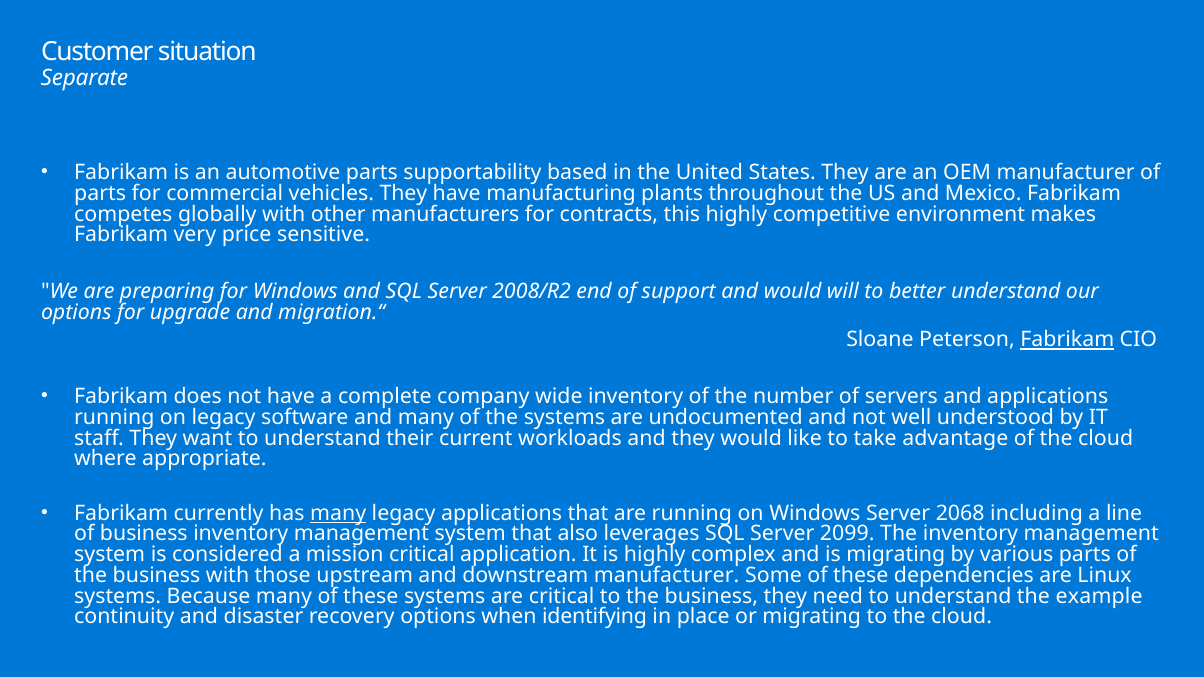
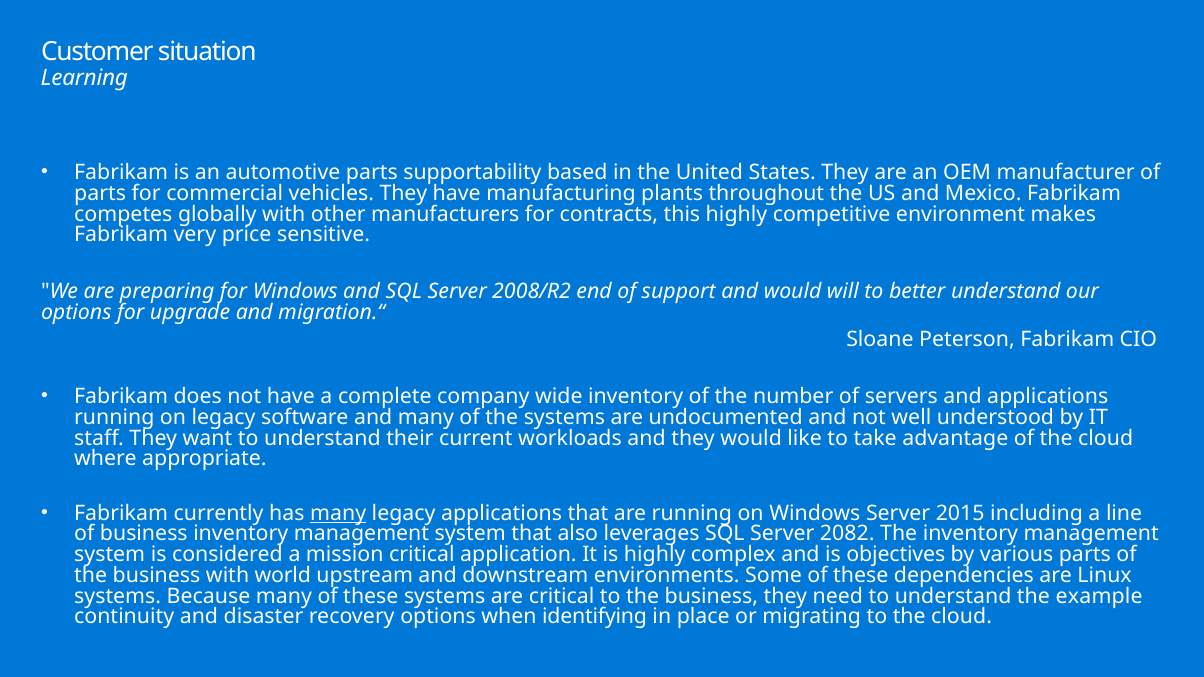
Separate: Separate -> Learning
Fabrikam at (1067, 340) underline: present -> none
2068: 2068 -> 2015
2099: 2099 -> 2082
is migrating: migrating -> objectives
those: those -> world
downstream manufacturer: manufacturer -> environments
